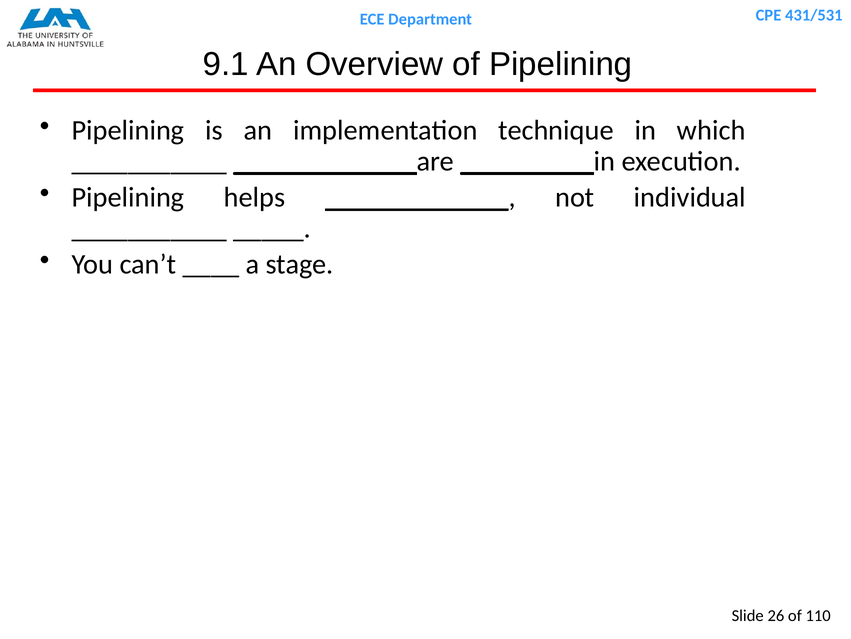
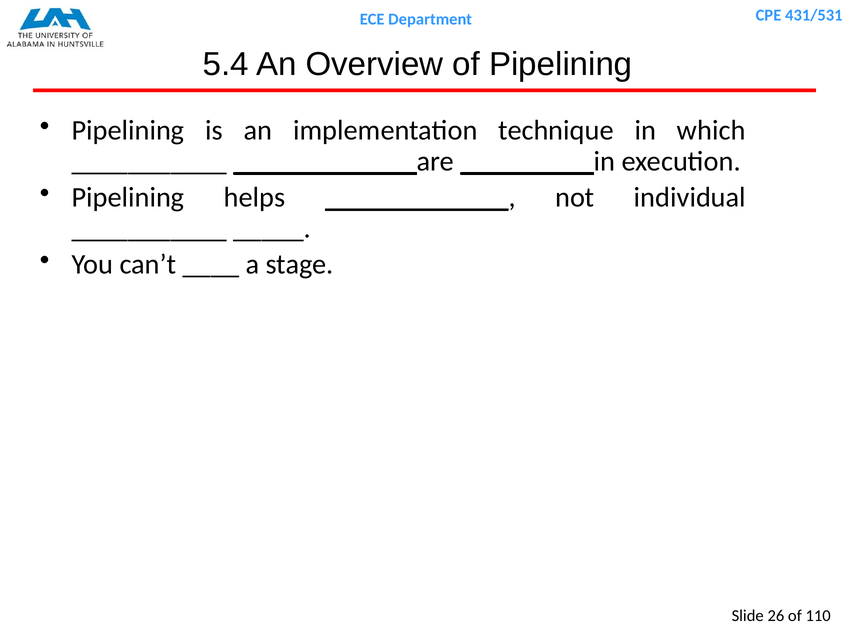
9.1: 9.1 -> 5.4
